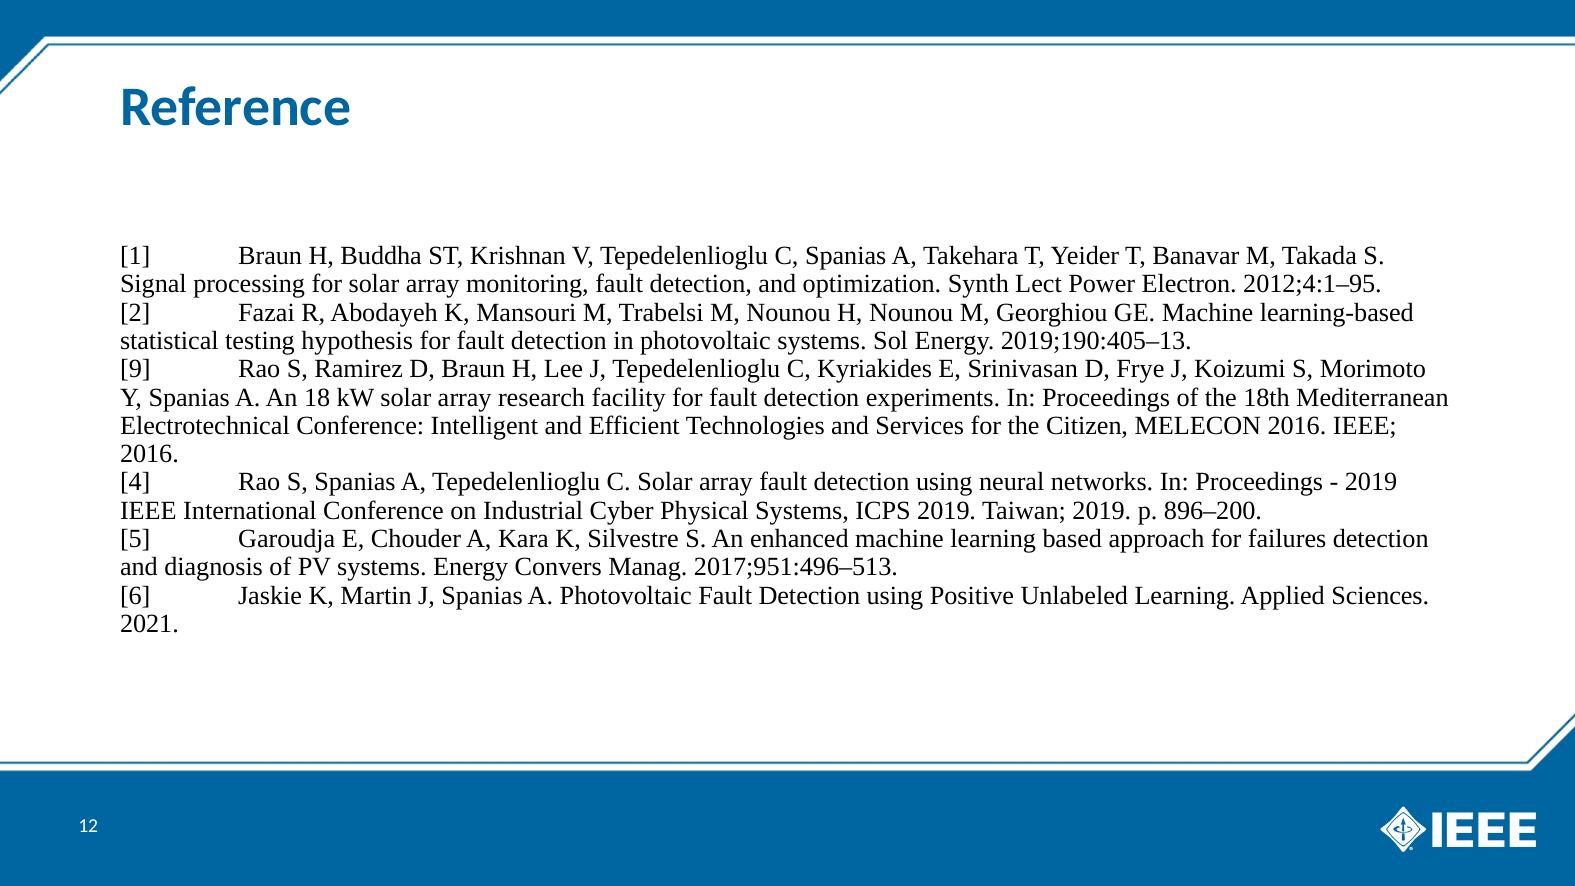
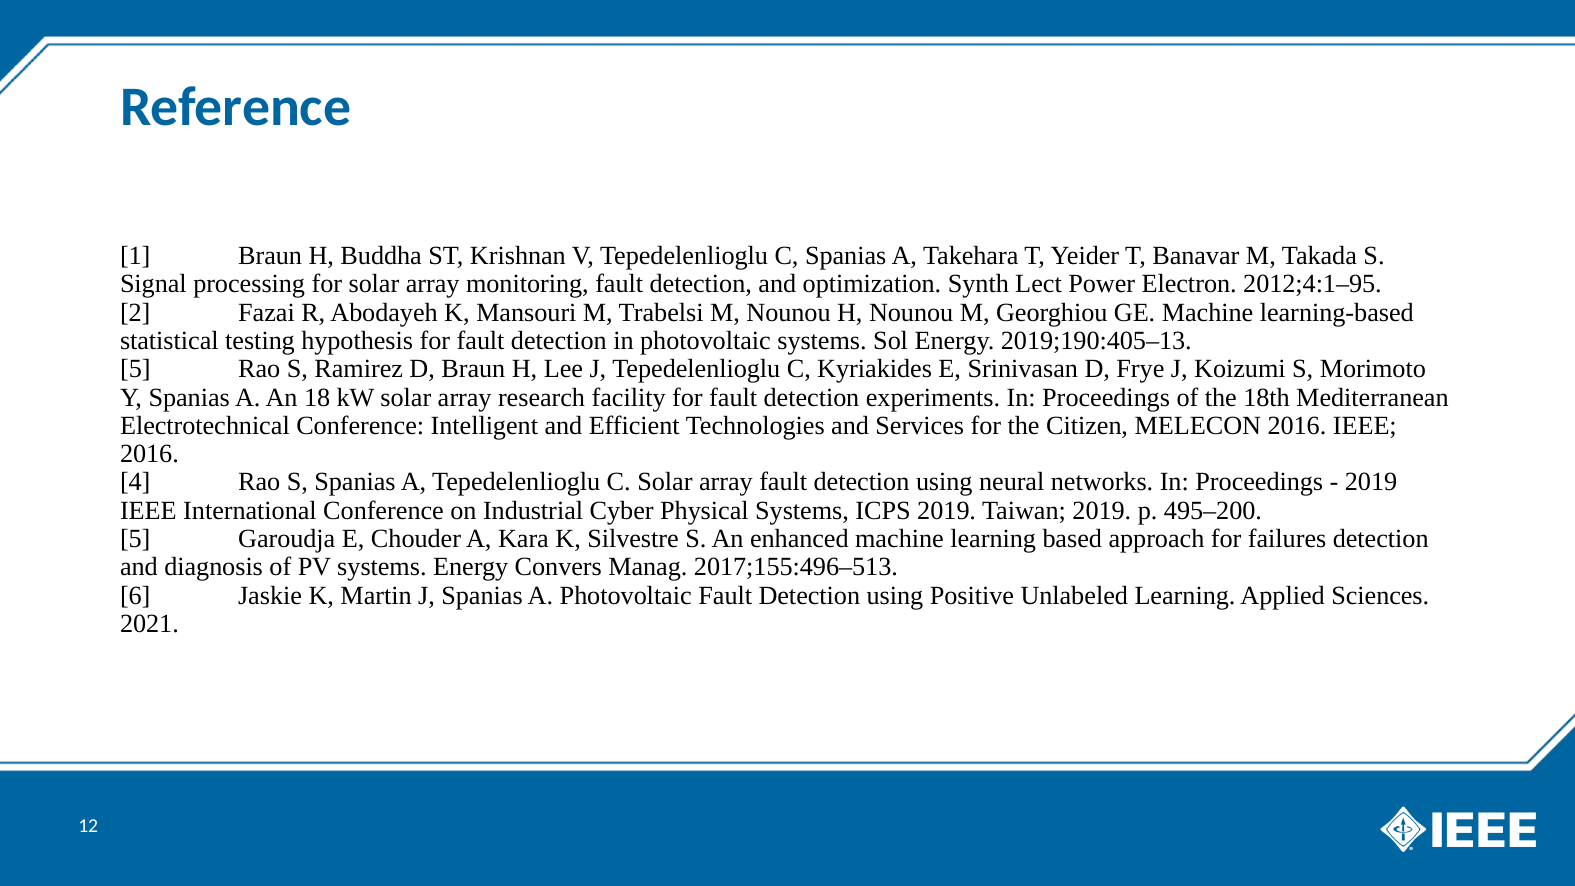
9 at (135, 369): 9 -> 5
896–200: 896–200 -> 495–200
2017;951:496–513: 2017;951:496–513 -> 2017;155:496–513
